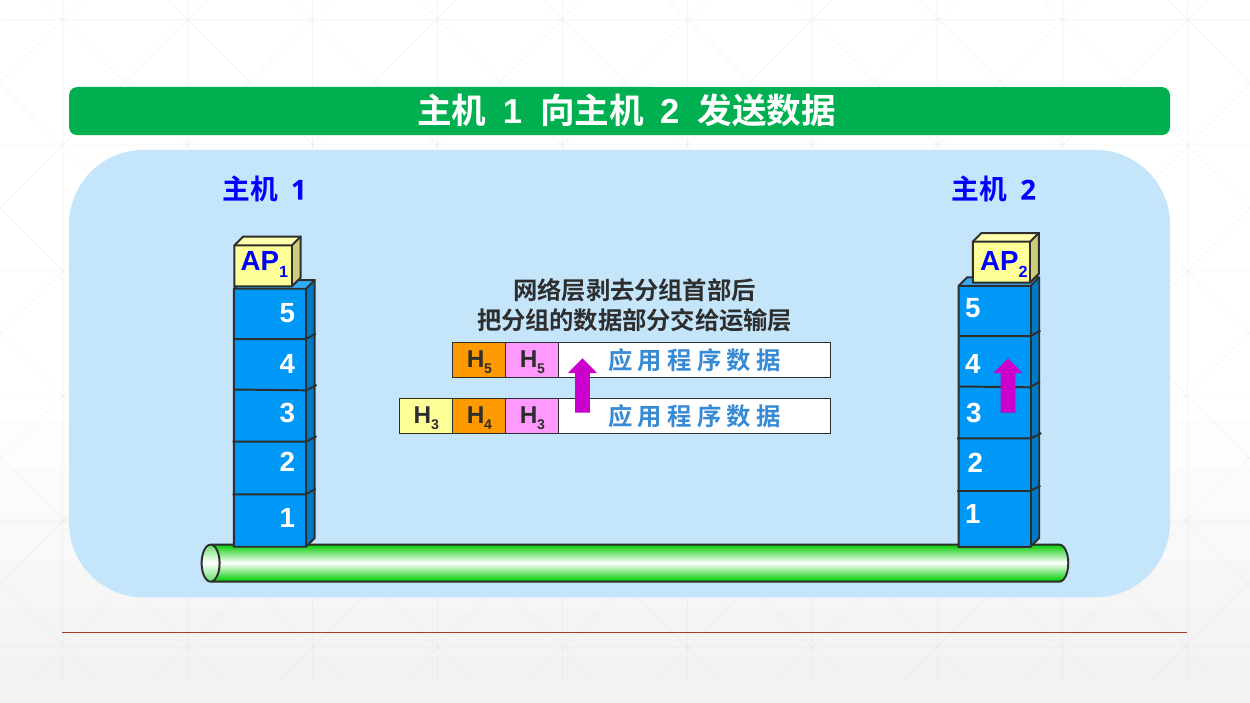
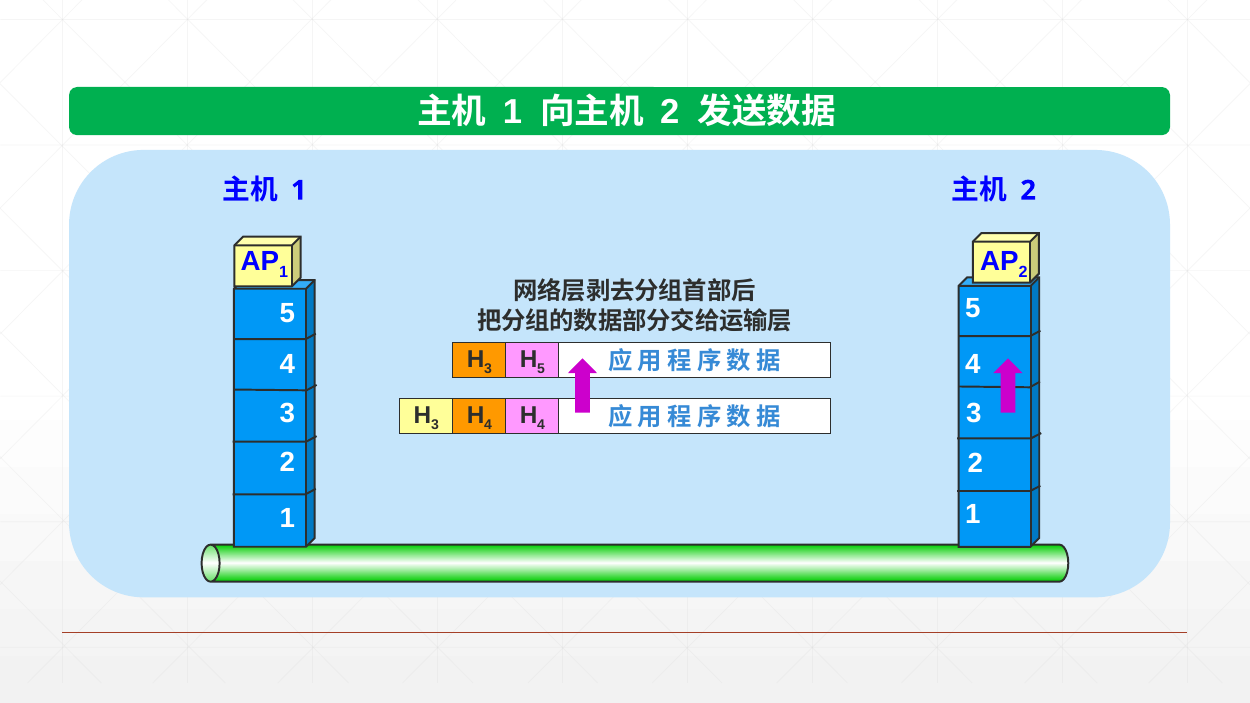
5 at (488, 369): 5 -> 3
3 at (541, 425): 3 -> 4
